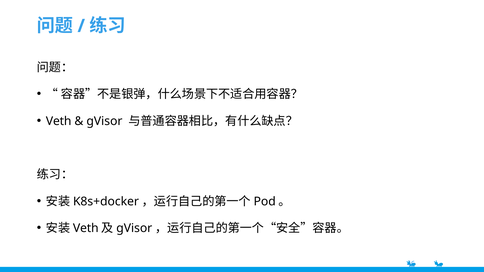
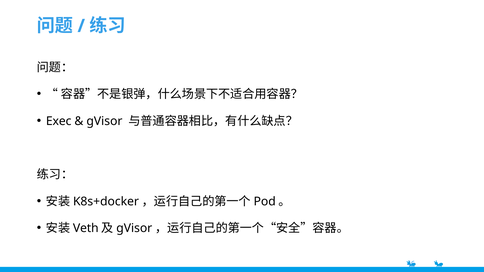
Veth at (59, 121): Veth -> Exec
